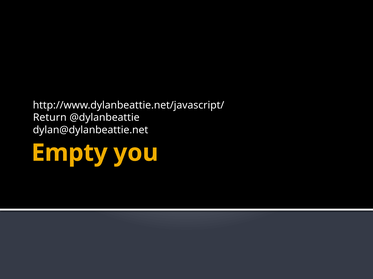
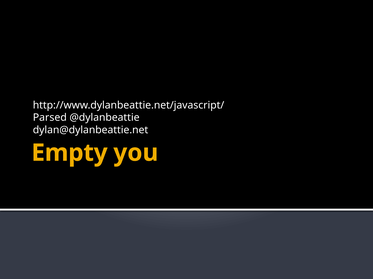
Return: Return -> Parsed
